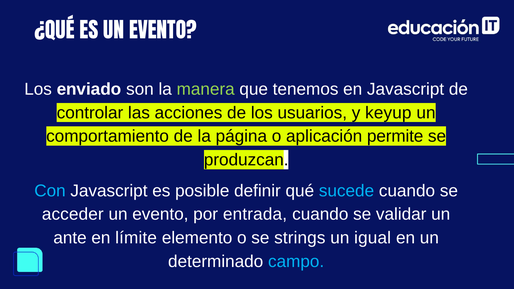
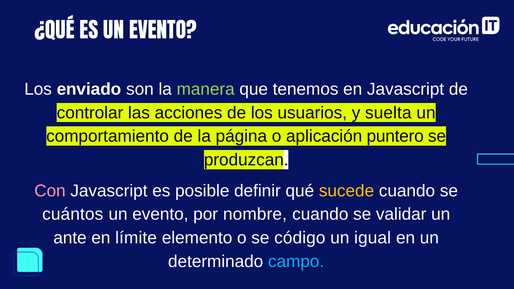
keyup: keyup -> suelta
permite: permite -> puntero
Con colour: light blue -> pink
sucede colour: light blue -> yellow
acceder: acceder -> cuántos
entrada: entrada -> nombre
strings: strings -> código
